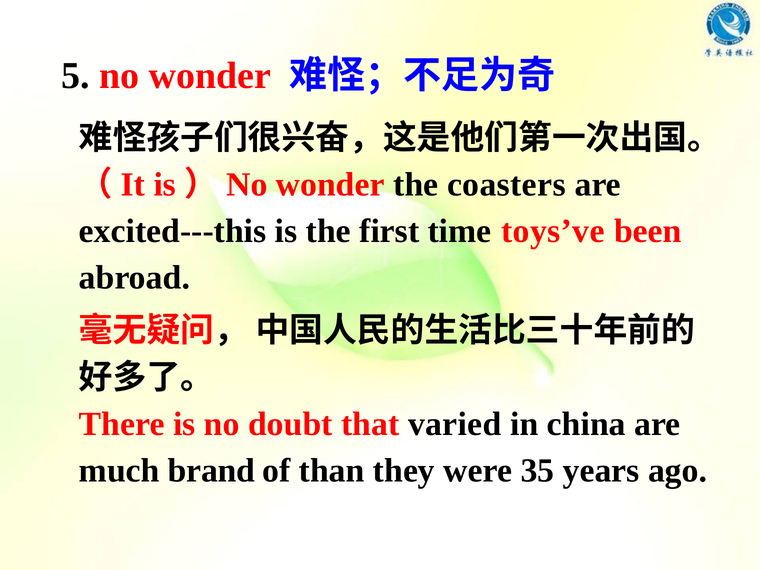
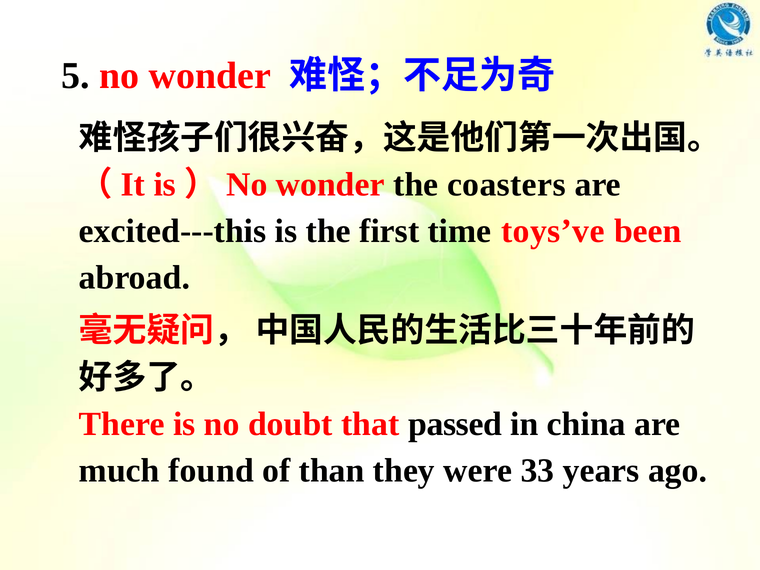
varied: varied -> passed
brand: brand -> found
35: 35 -> 33
